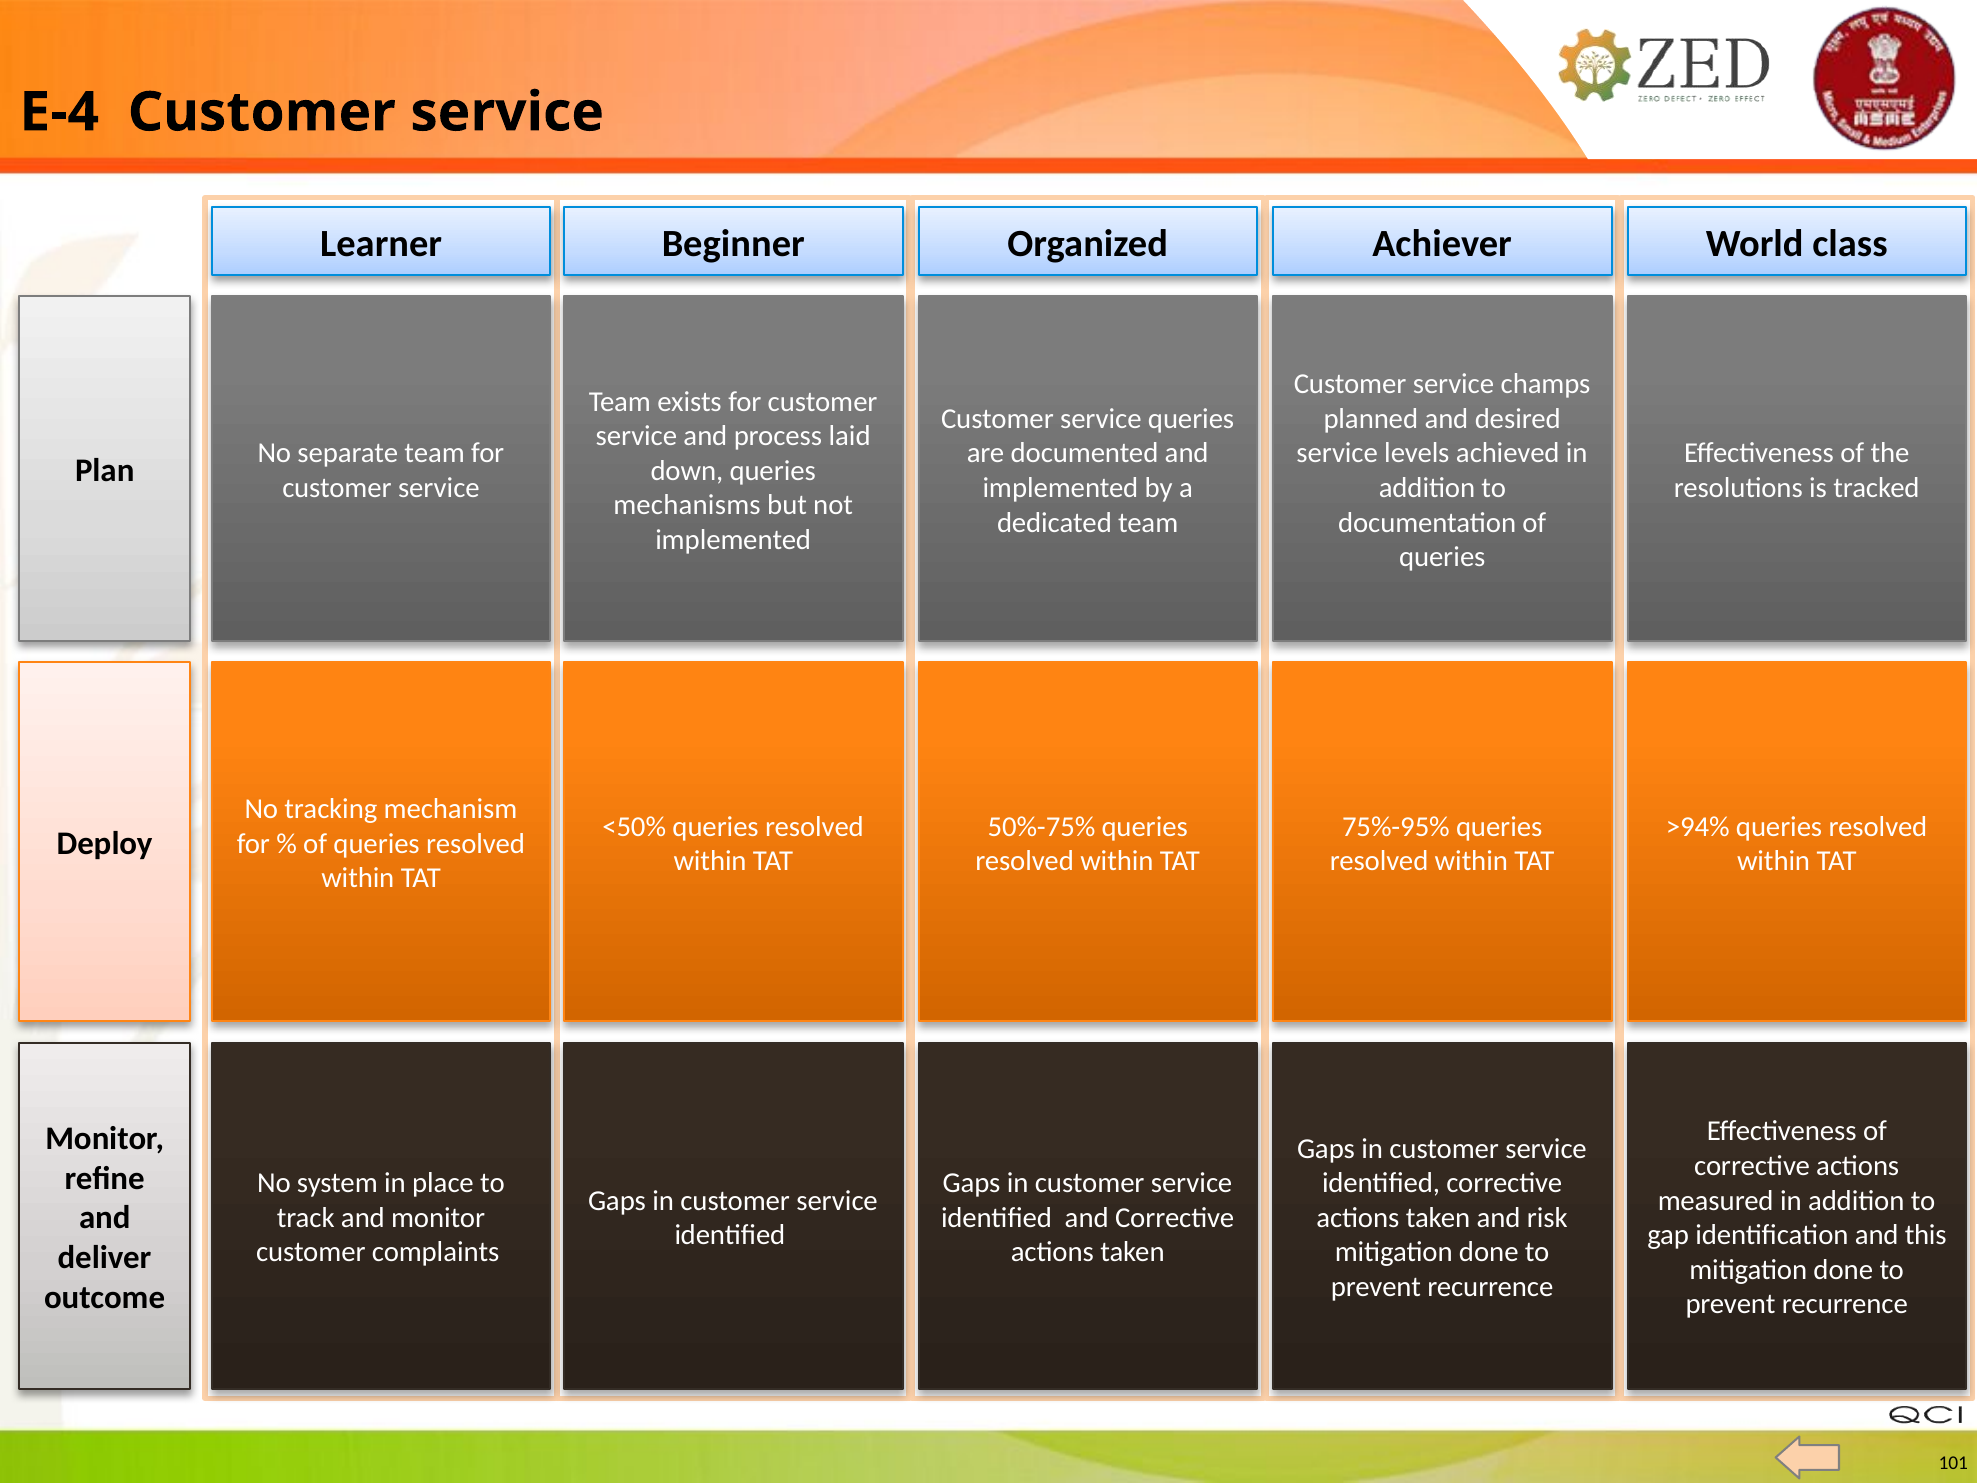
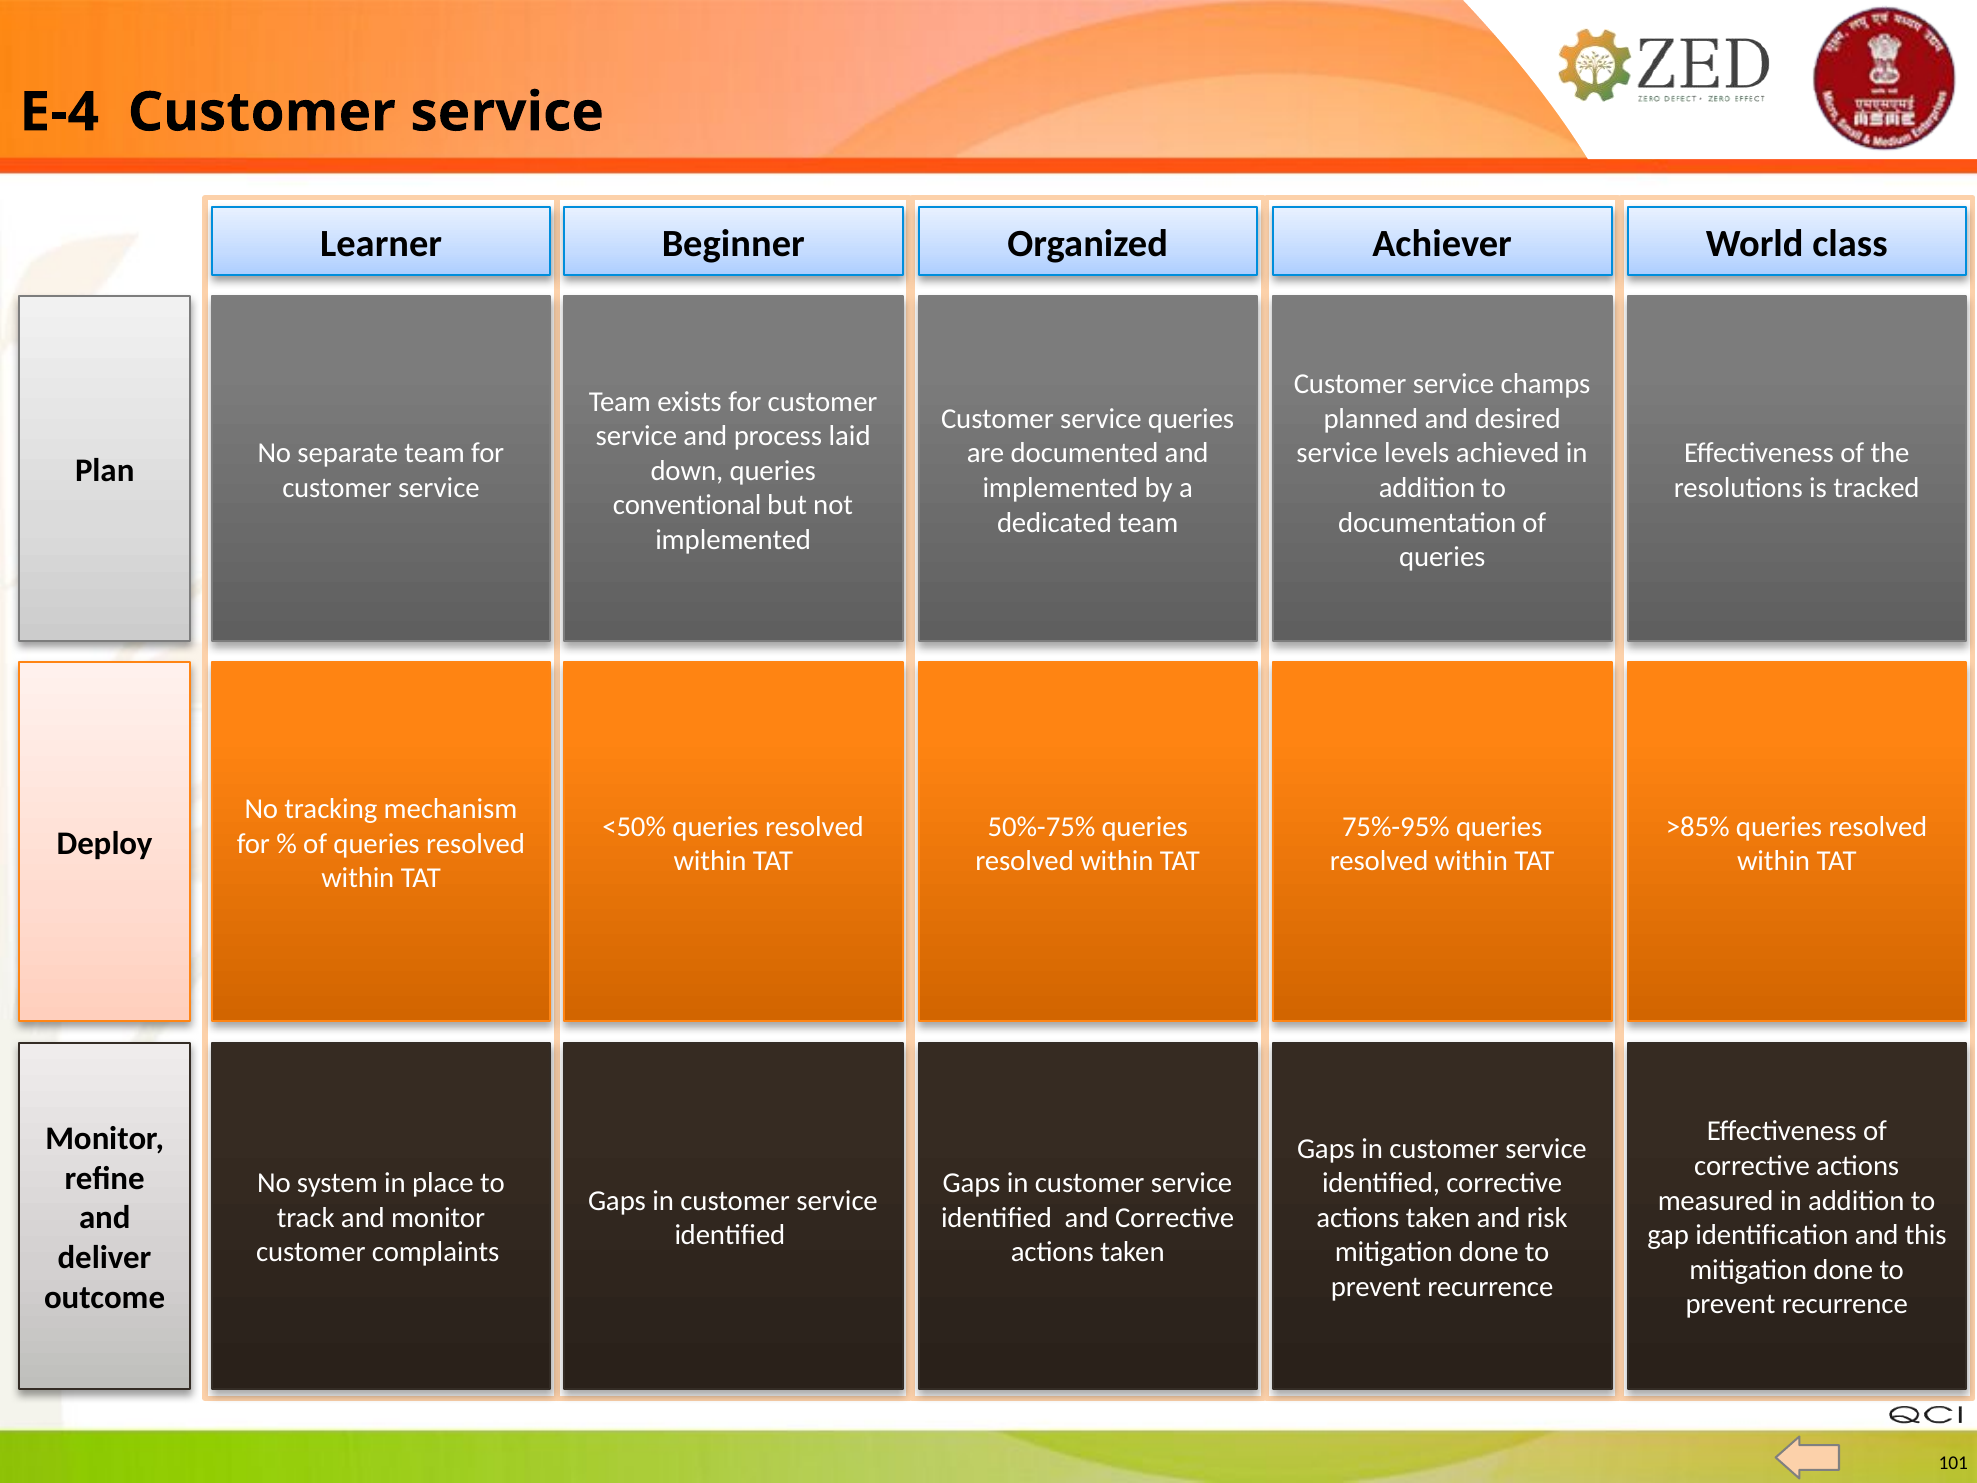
mechanisms: mechanisms -> conventional
>94%: >94% -> >85%
